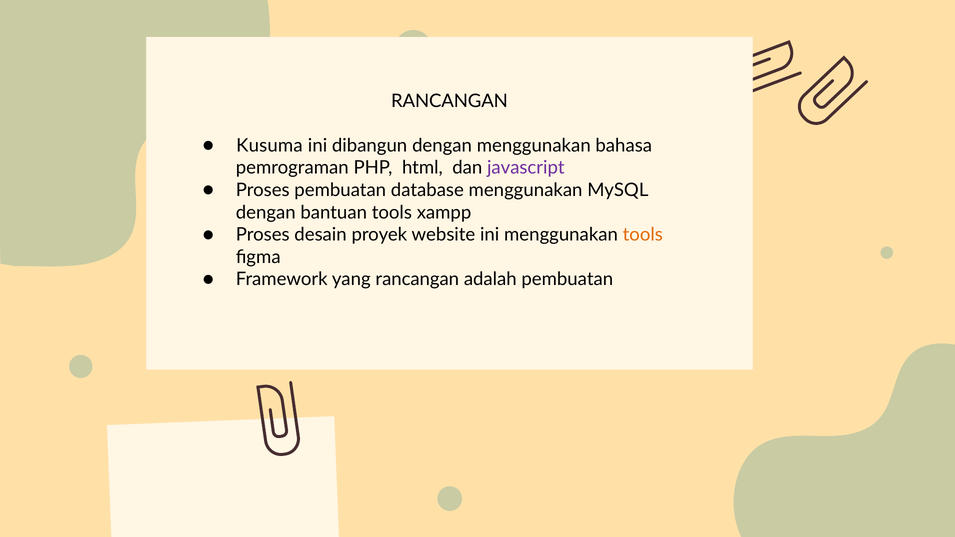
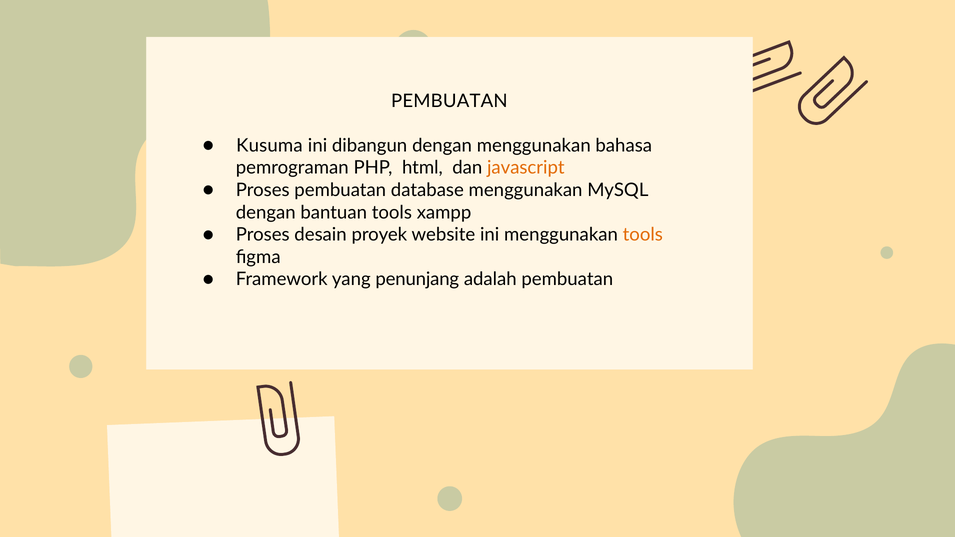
RANCANGAN at (449, 101): RANCANGAN -> PEMBUATAN
javascript colour: purple -> orange
yang rancangan: rancangan -> penunjang
